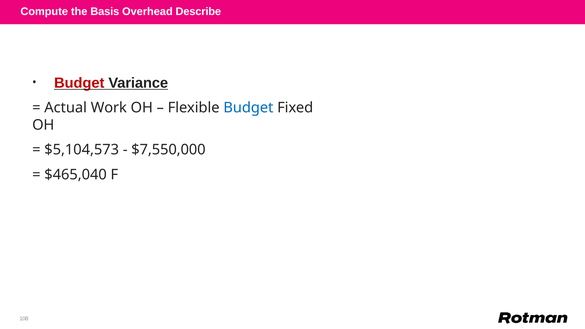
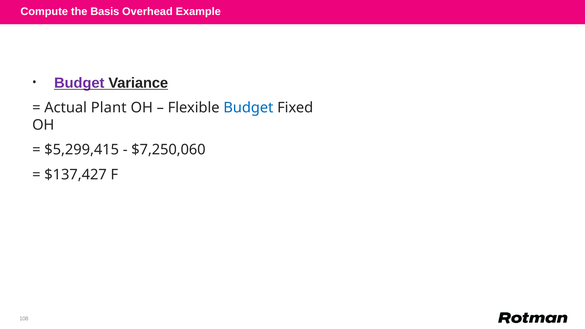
Describe: Describe -> Example
Budget at (79, 83) colour: red -> purple
Work: Work -> Plant
$5,104,573: $5,104,573 -> $5,299,415
$7,550,000: $7,550,000 -> $7,250,060
$465,040: $465,040 -> $137,427
